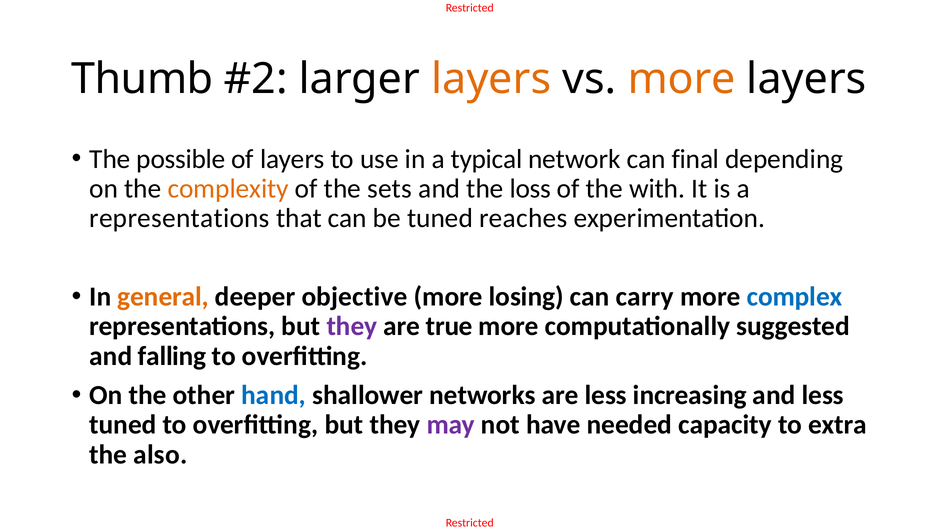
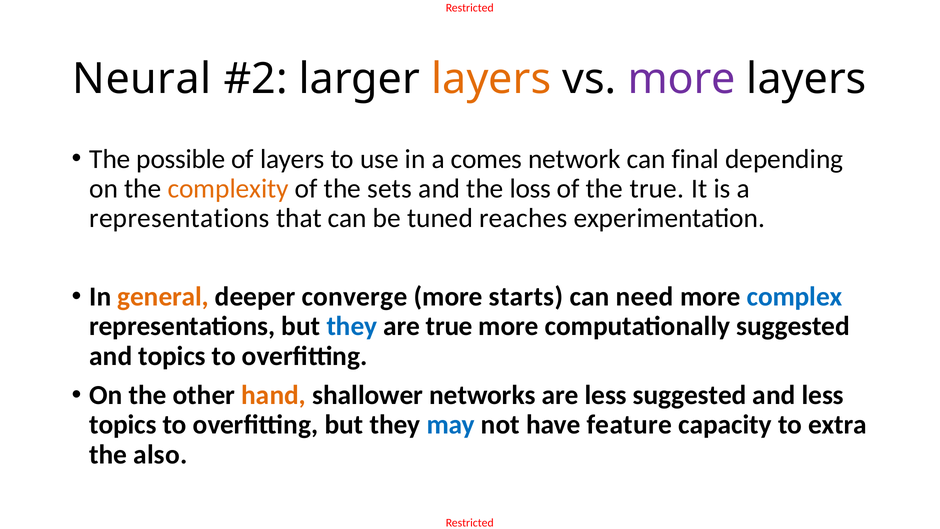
Thumb: Thumb -> Neural
more at (682, 79) colour: orange -> purple
typical: typical -> comes
the with: with -> true
objective: objective -> converge
losing: losing -> starts
carry: carry -> need
they at (352, 326) colour: purple -> blue
and falling: falling -> topics
hand colour: blue -> orange
less increasing: increasing -> suggested
tuned at (123, 425): tuned -> topics
may colour: purple -> blue
needed: needed -> feature
